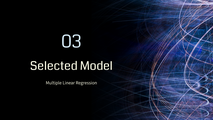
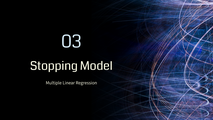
Selected: Selected -> Stopping
